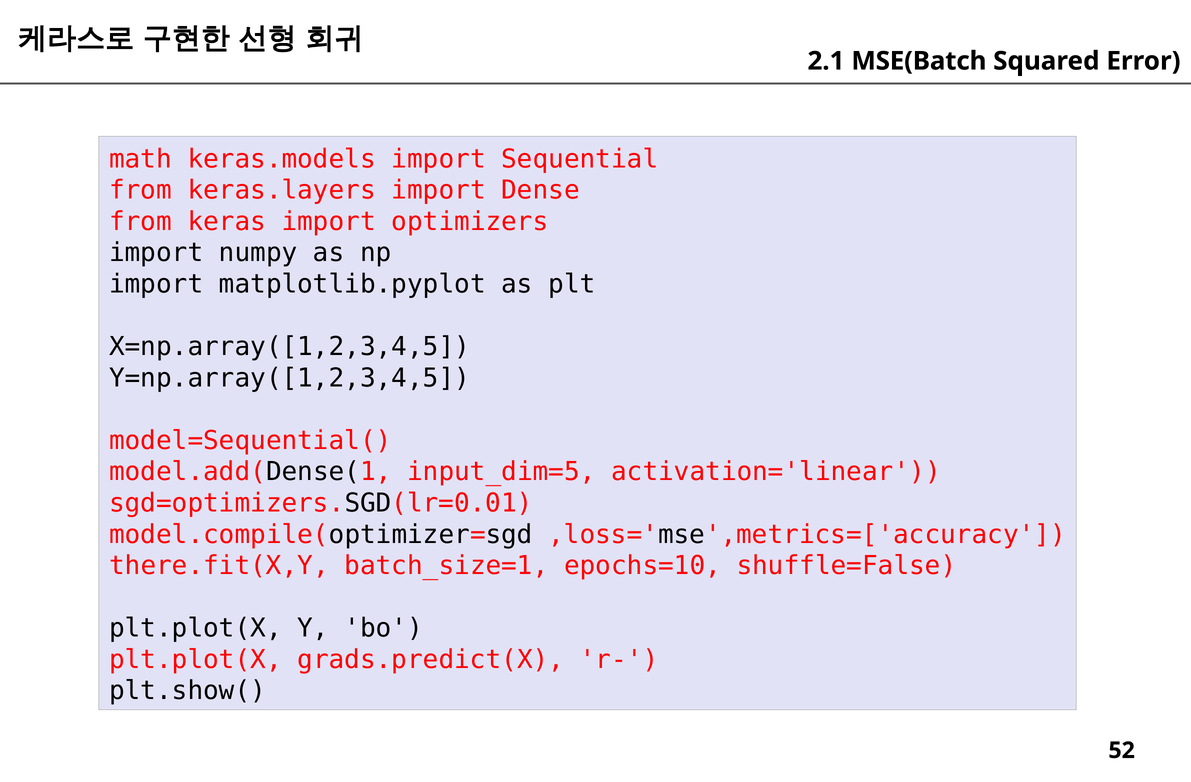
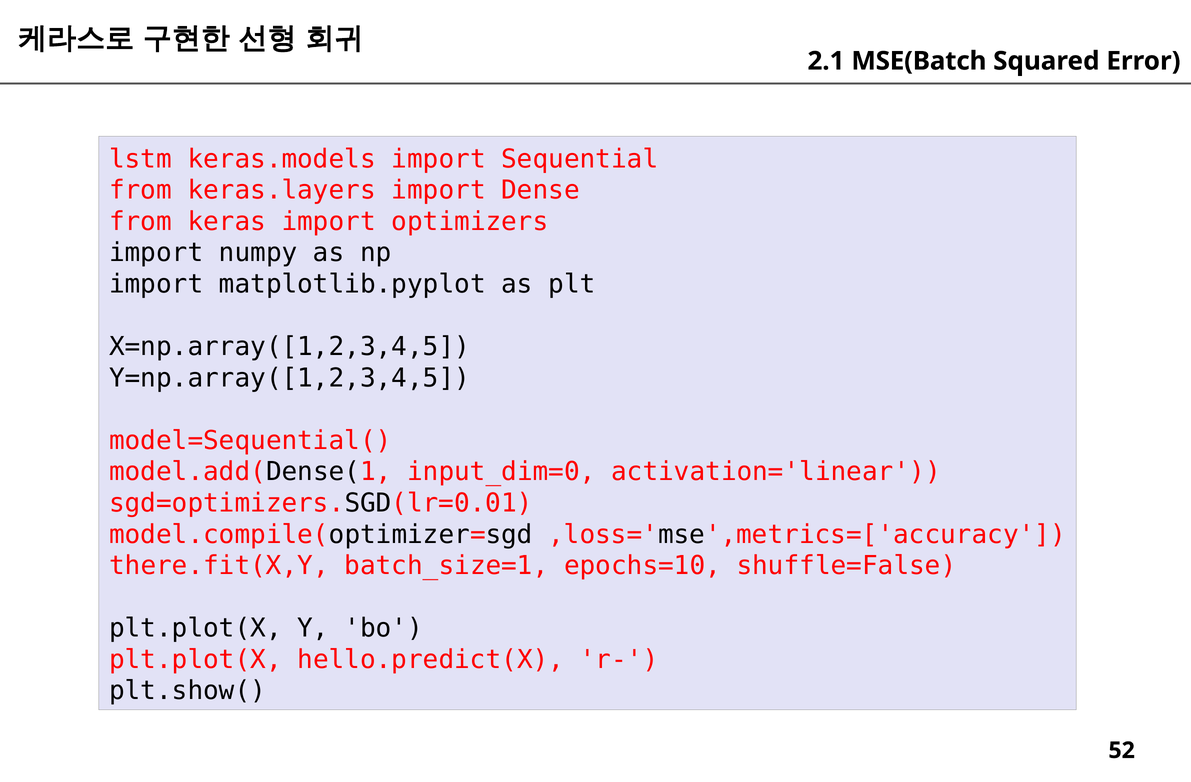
math: math -> lstm
input_dim=5: input_dim=5 -> input_dim=0
grads.predict(X: grads.predict(X -> hello.predict(X
